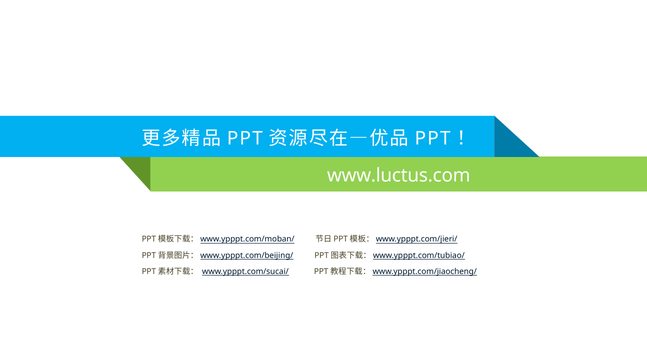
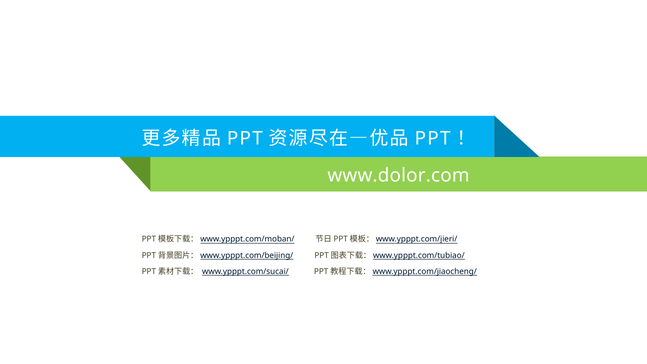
www.luctus.com: www.luctus.com -> www.dolor.com
